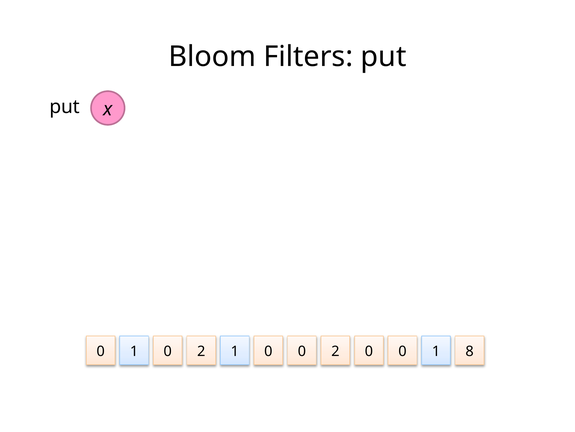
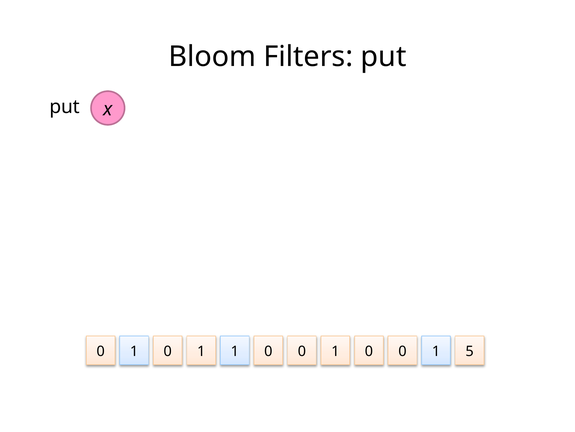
1 0 2: 2 -> 1
2 at (335, 351): 2 -> 1
8: 8 -> 5
